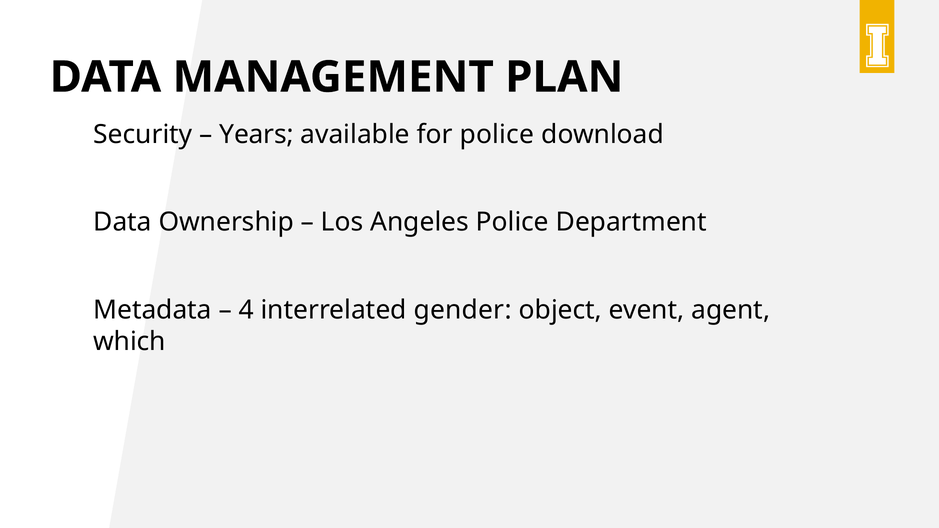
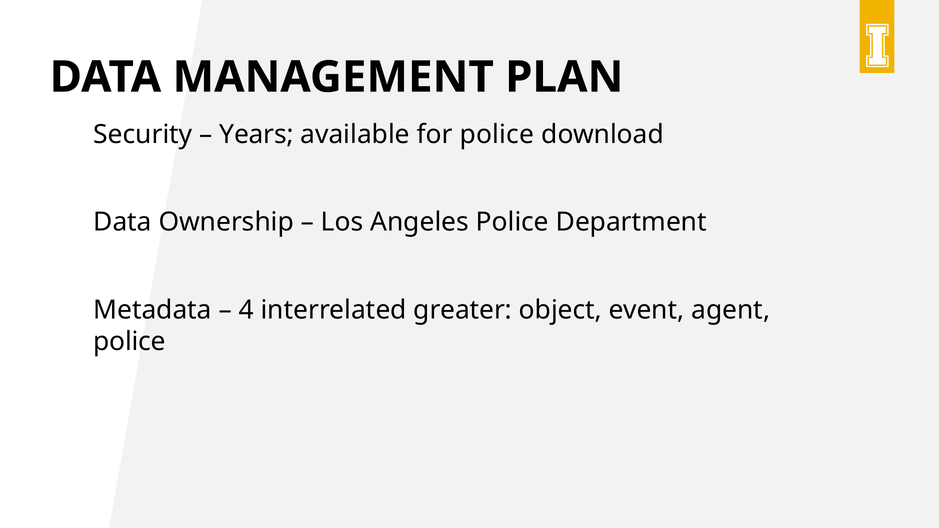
gender: gender -> greater
which at (130, 342): which -> police
